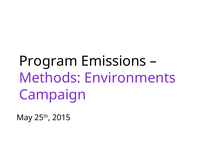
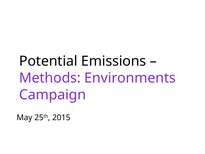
Program: Program -> Potential
